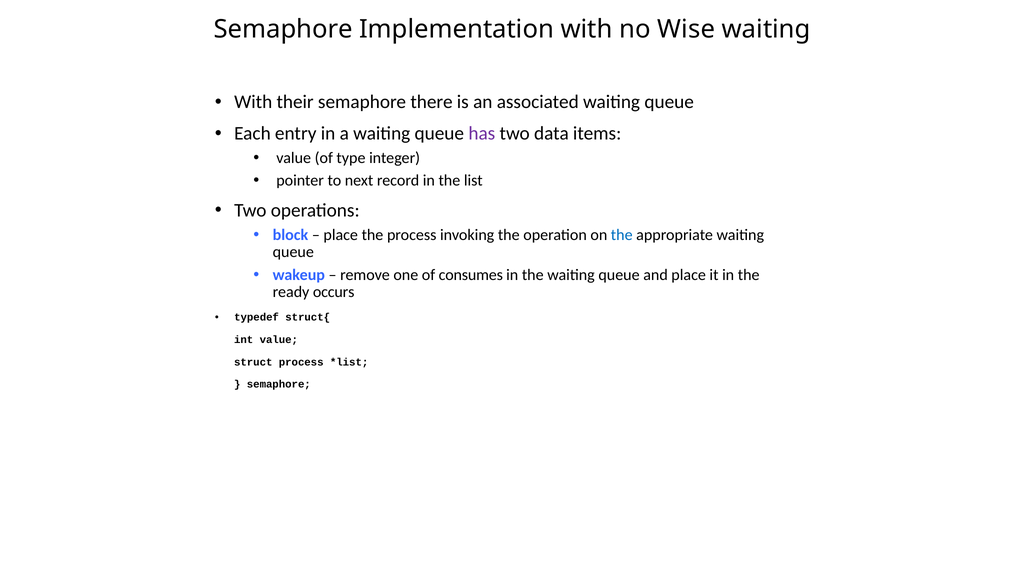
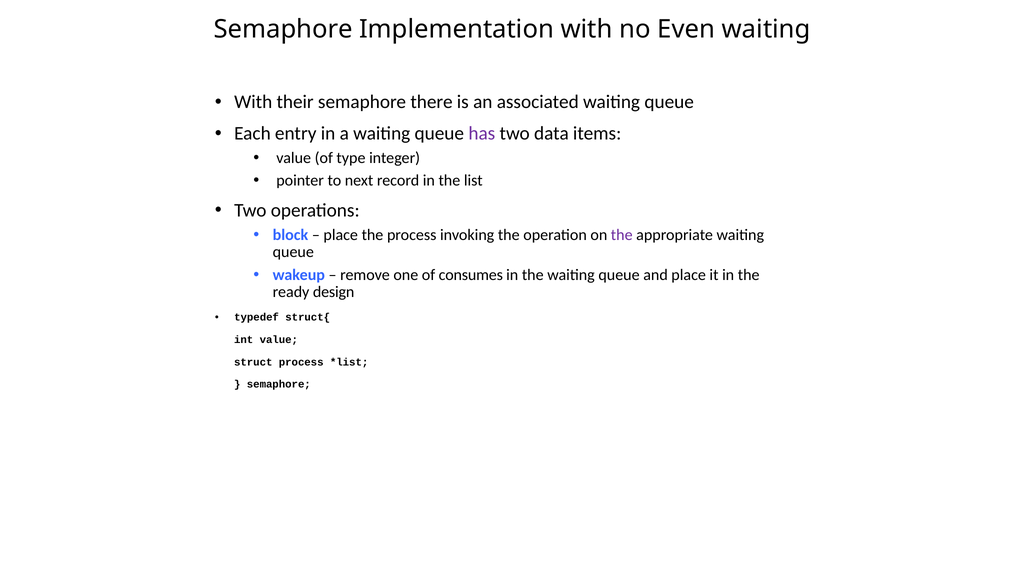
Wise: Wise -> Even
the at (622, 235) colour: blue -> purple
occurs: occurs -> design
